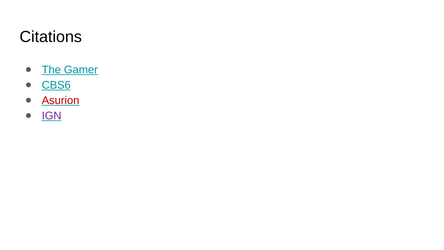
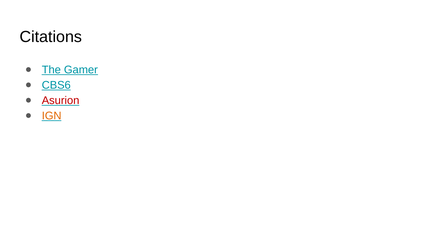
IGN colour: purple -> orange
